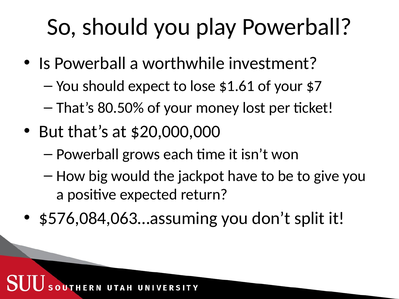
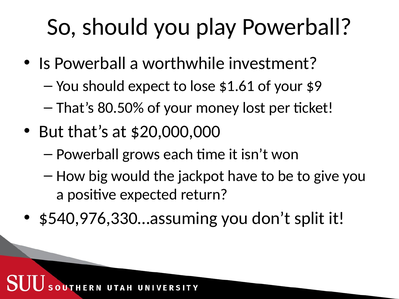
$7: $7 -> $9
$576,084,063…assuming: $576,084,063…assuming -> $540,976,330…assuming
